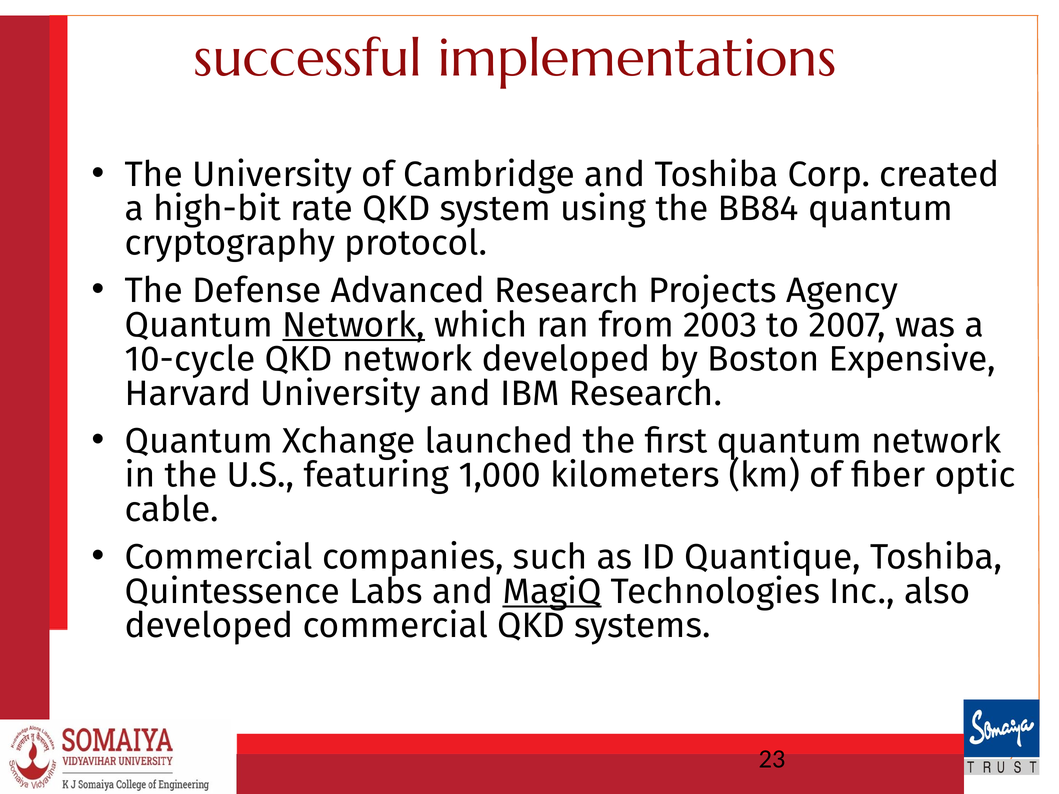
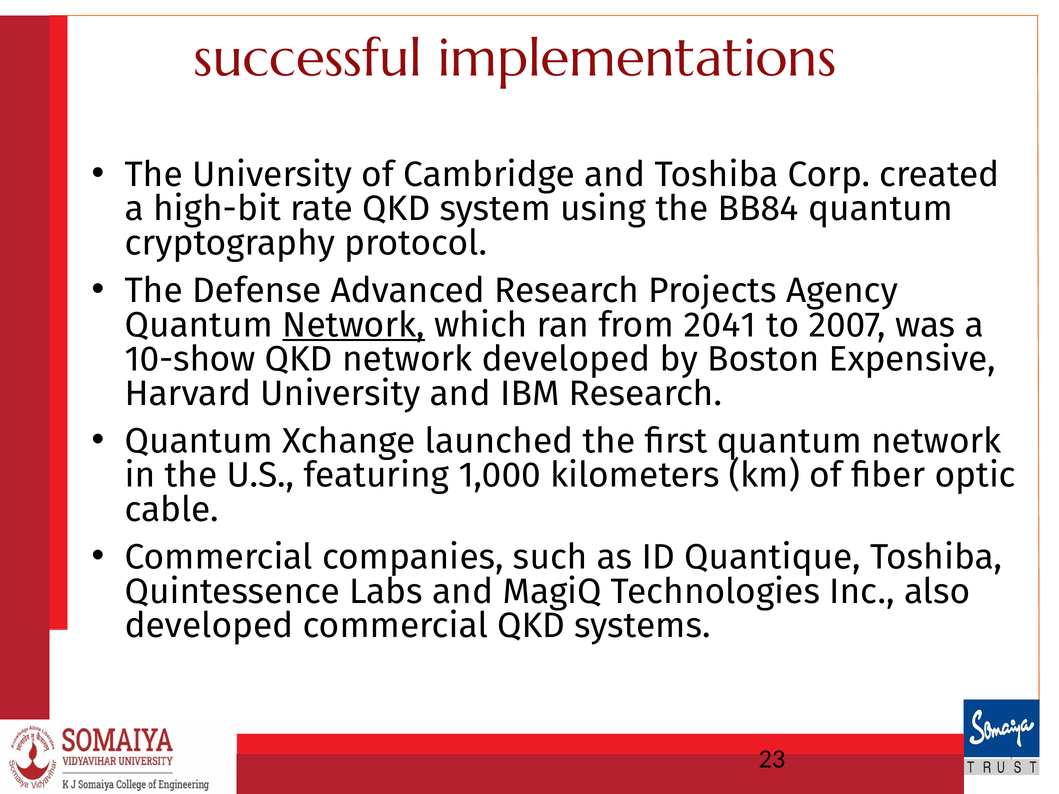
2003: 2003 -> 2041
10-cycle: 10-cycle -> 10-show
MagiQ underline: present -> none
